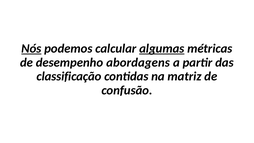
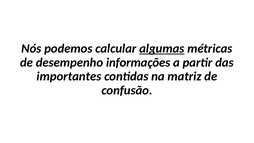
Nós underline: present -> none
abordagens: abordagens -> informações
classificação: classificação -> importantes
